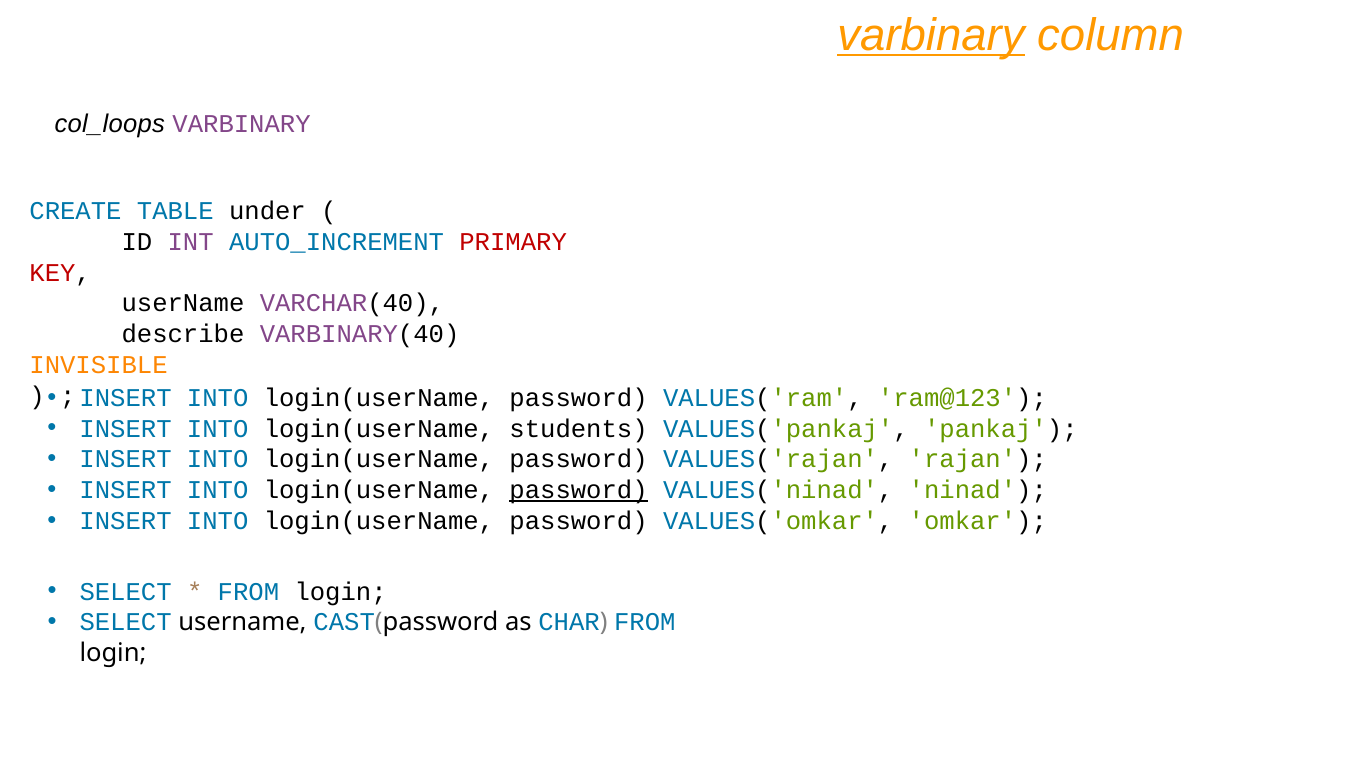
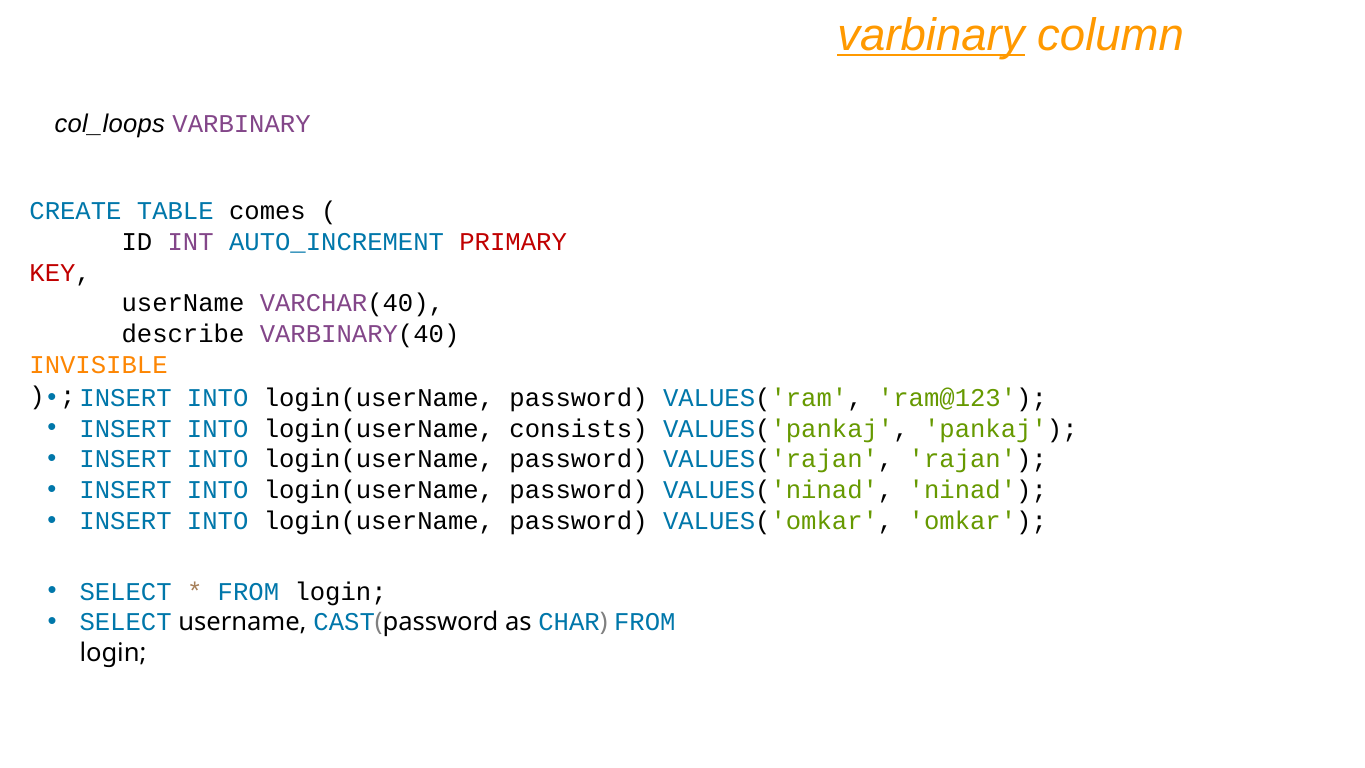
under: under -> comes
students: students -> consists
password at (579, 490) underline: present -> none
